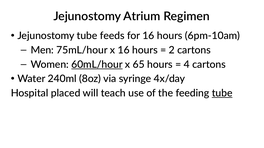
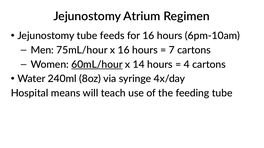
2: 2 -> 7
65: 65 -> 14
placed: placed -> means
tube at (222, 93) underline: present -> none
